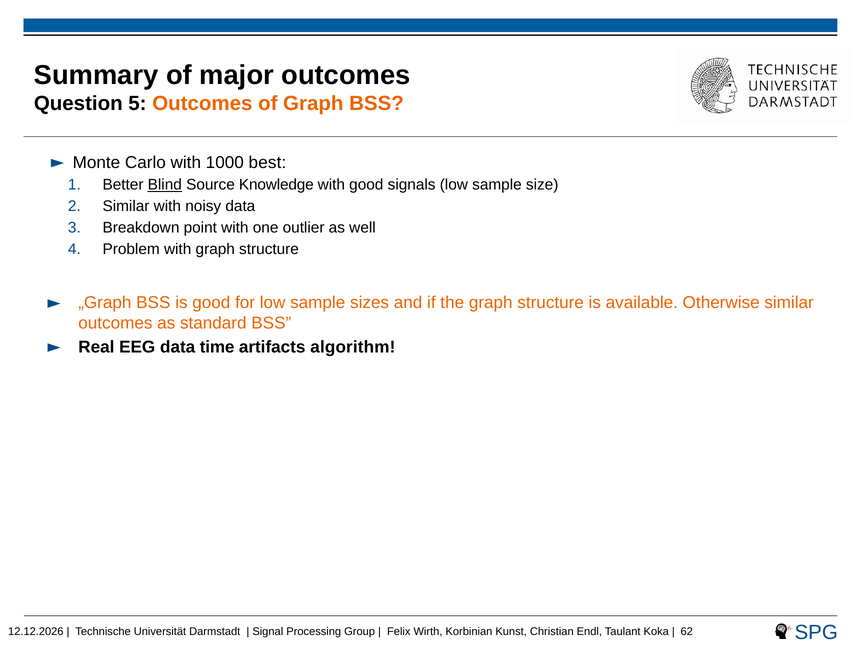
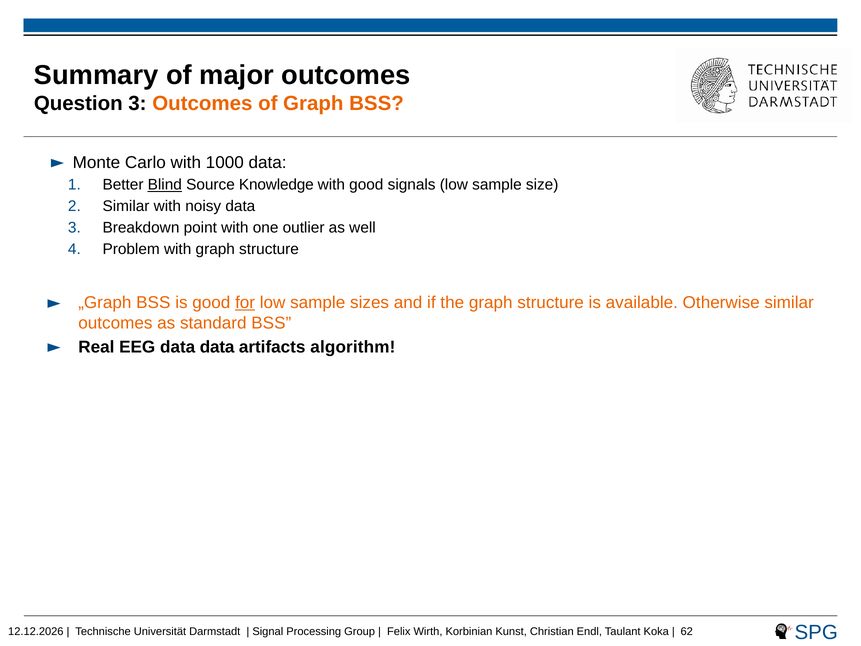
Question 5: 5 -> 3
1000 best: best -> data
for underline: none -> present
data time: time -> data
